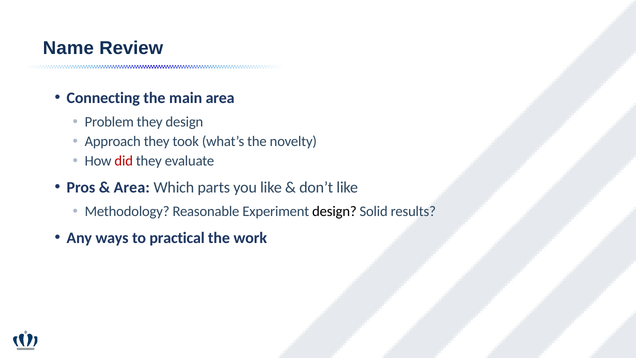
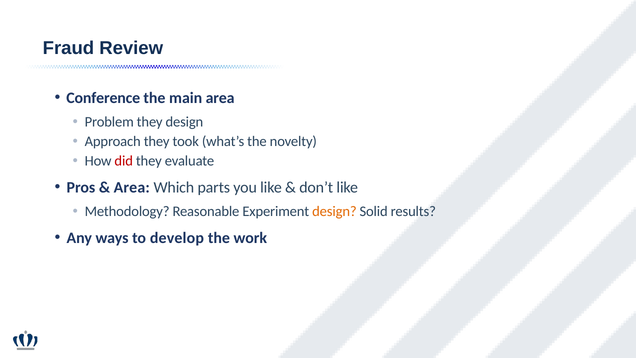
Name: Name -> Fraud
Connecting: Connecting -> Conference
design at (334, 211) colour: black -> orange
practical: practical -> develop
